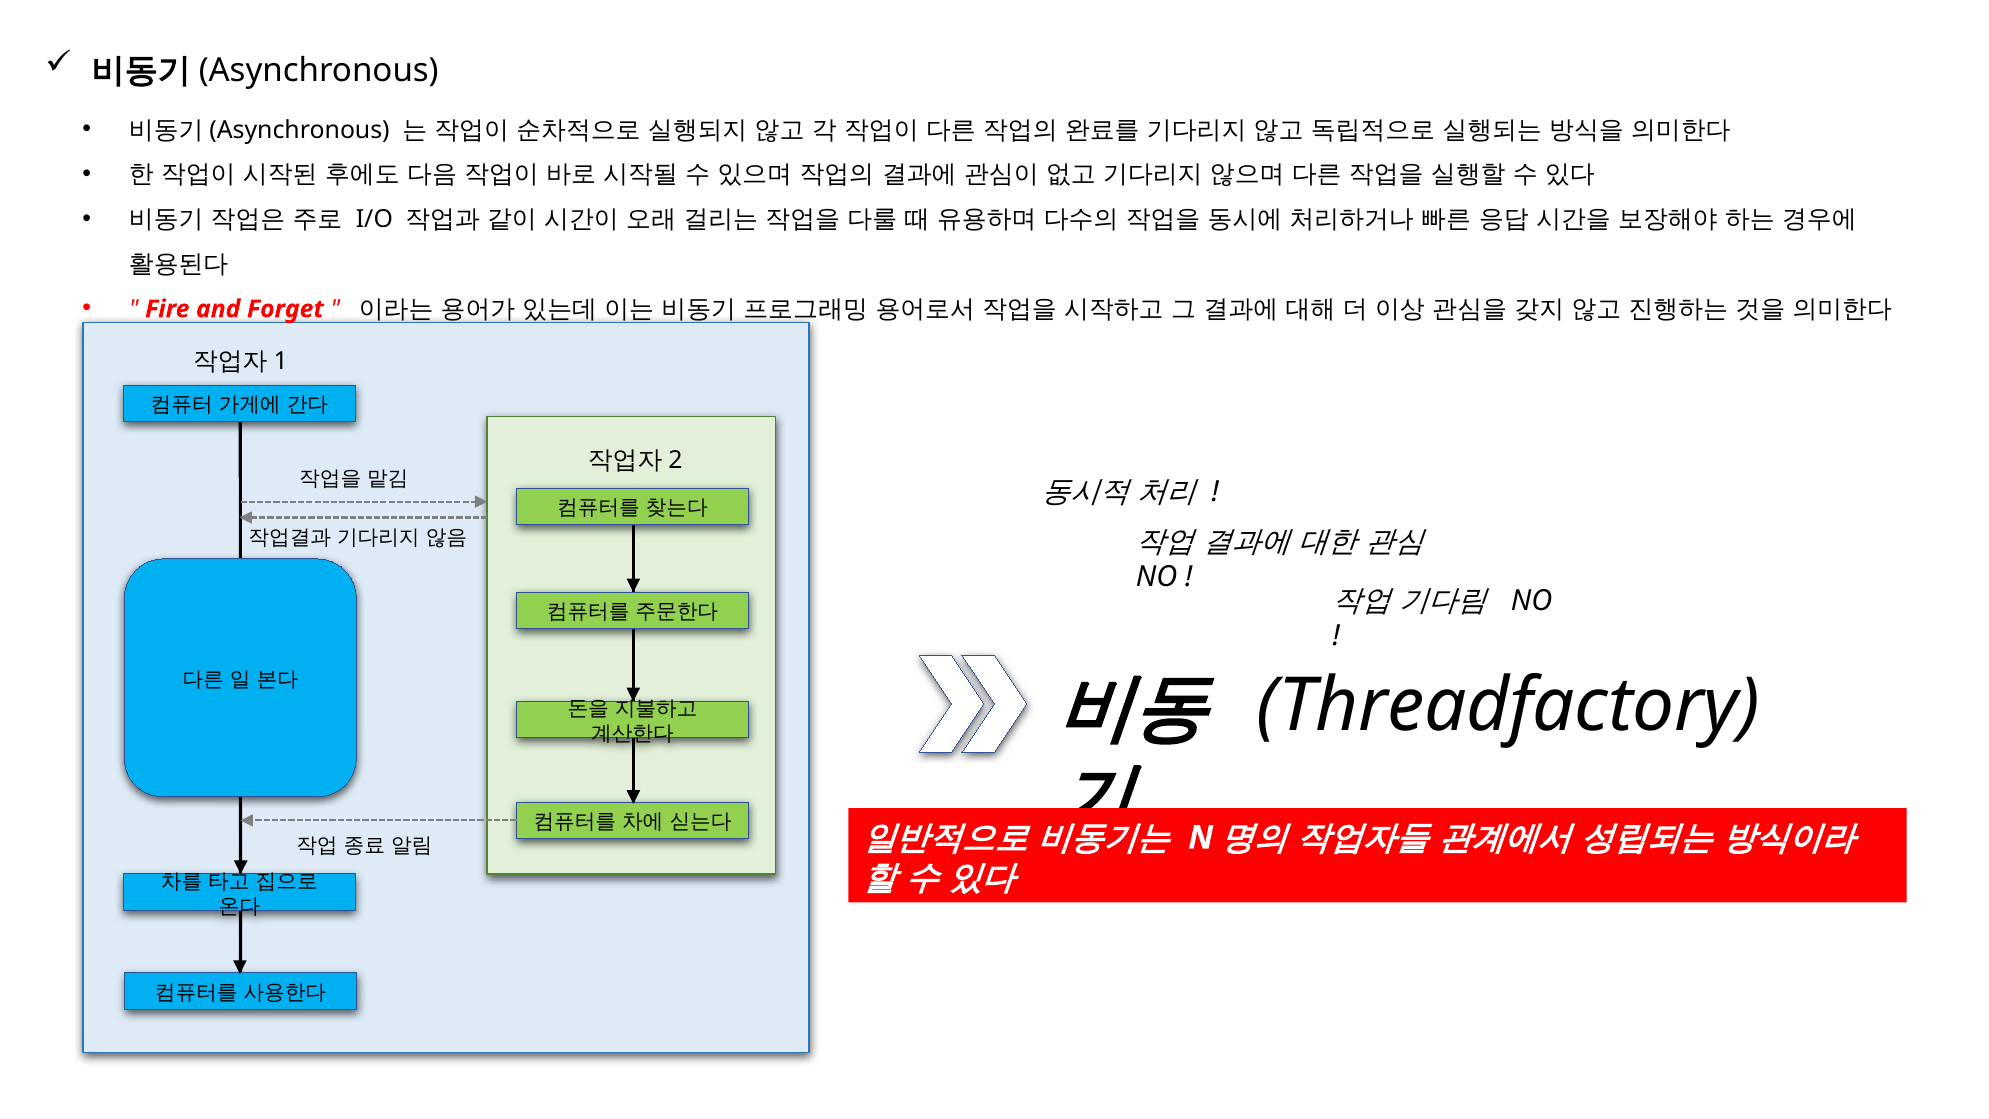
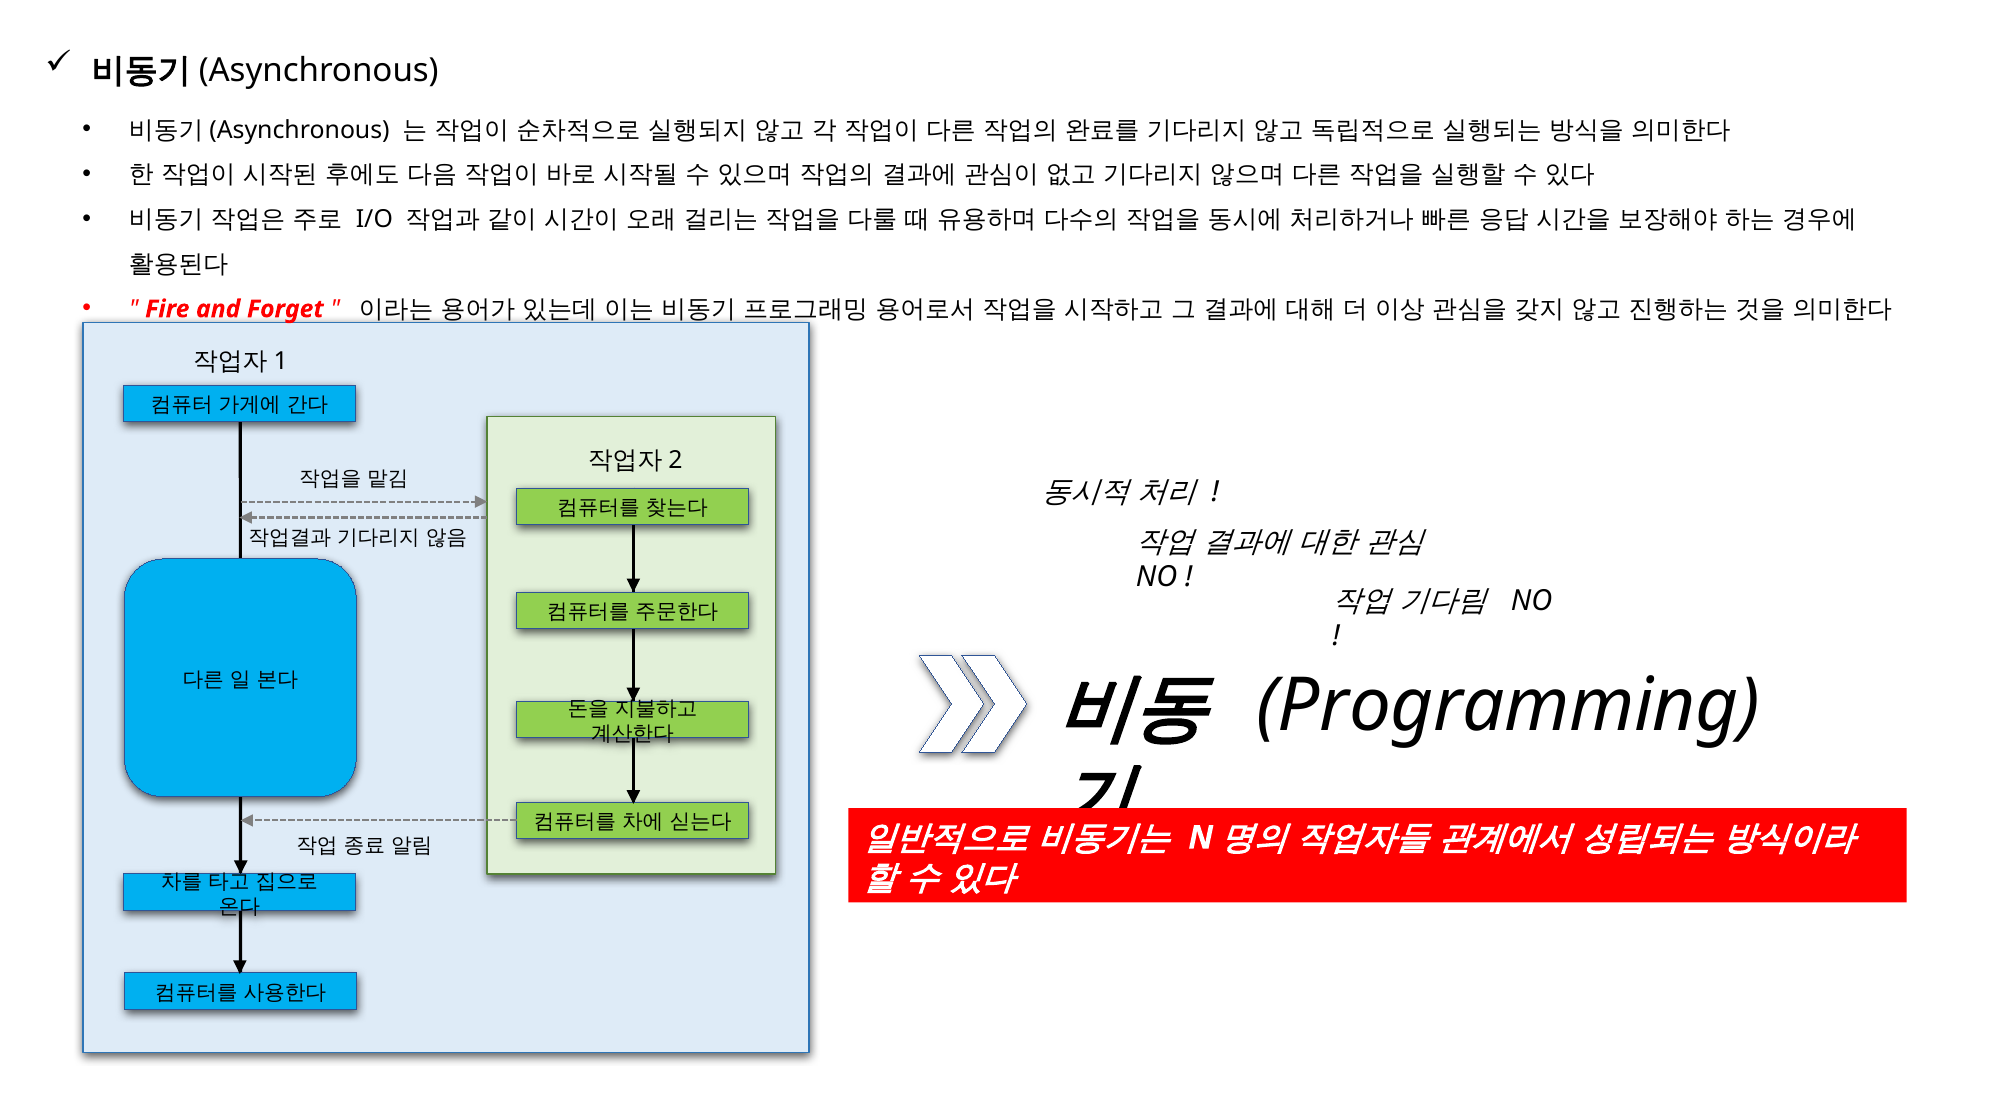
Threadfactory: Threadfactory -> Programming
